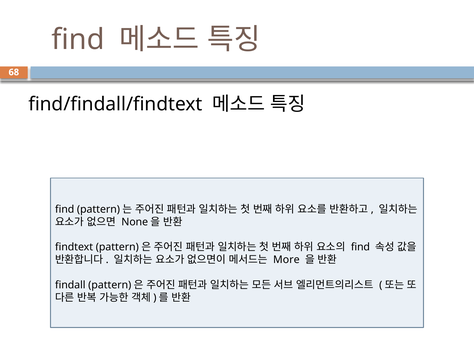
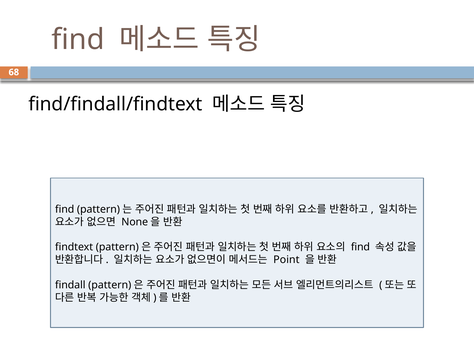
More: More -> Point
